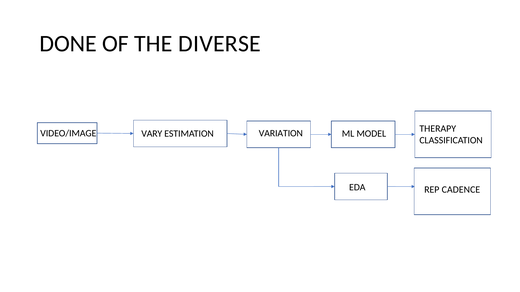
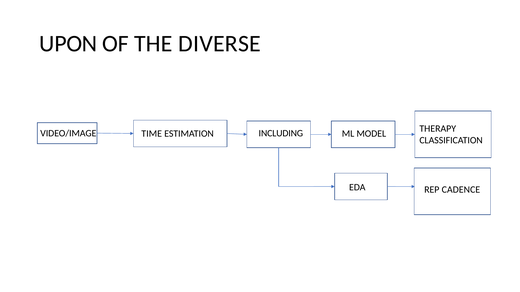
DONE: DONE -> UPON
VARY: VARY -> TIME
VARIATION: VARIATION -> INCLUDING
